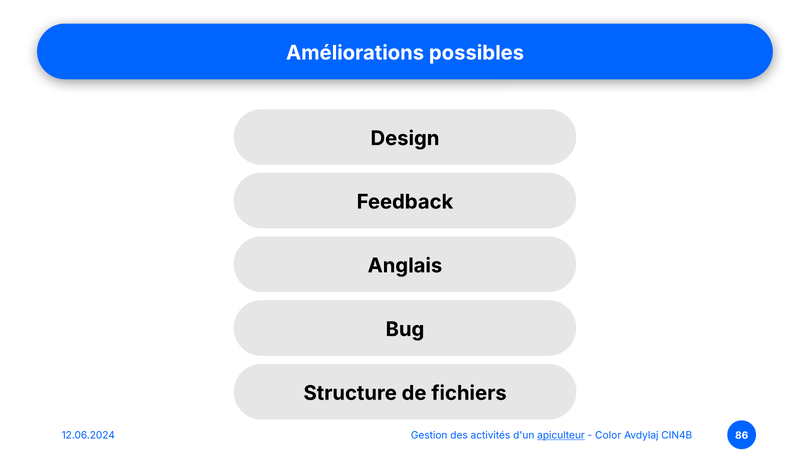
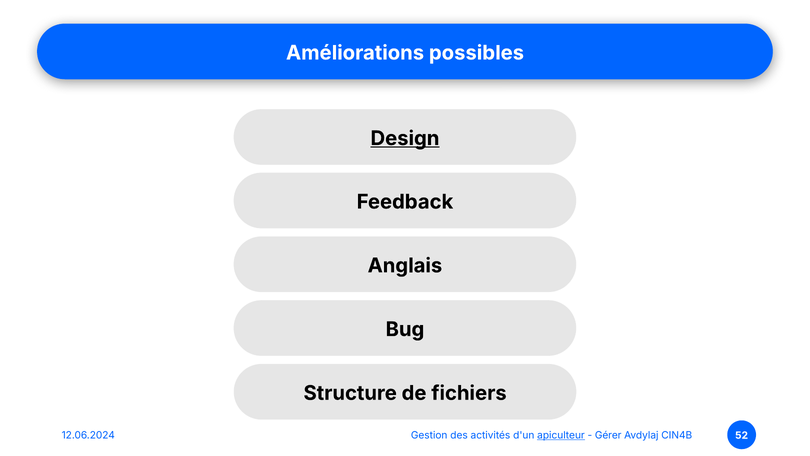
Design underline: none -> present
Color: Color -> Gérer
86: 86 -> 52
